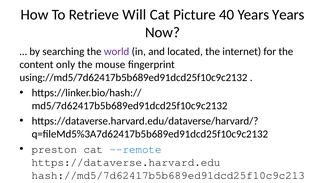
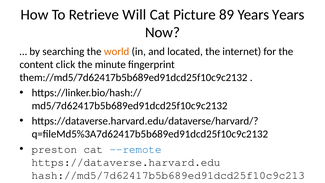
40: 40 -> 89
world colour: purple -> orange
only: only -> click
mouse: mouse -> minute
using://md5/7d62417b5b689ed91dcd25f10c9c2132: using://md5/7d62417b5b689ed91dcd25f10c9c2132 -> them://md5/7d62417b5b689ed91dcd25f10c9c2132
